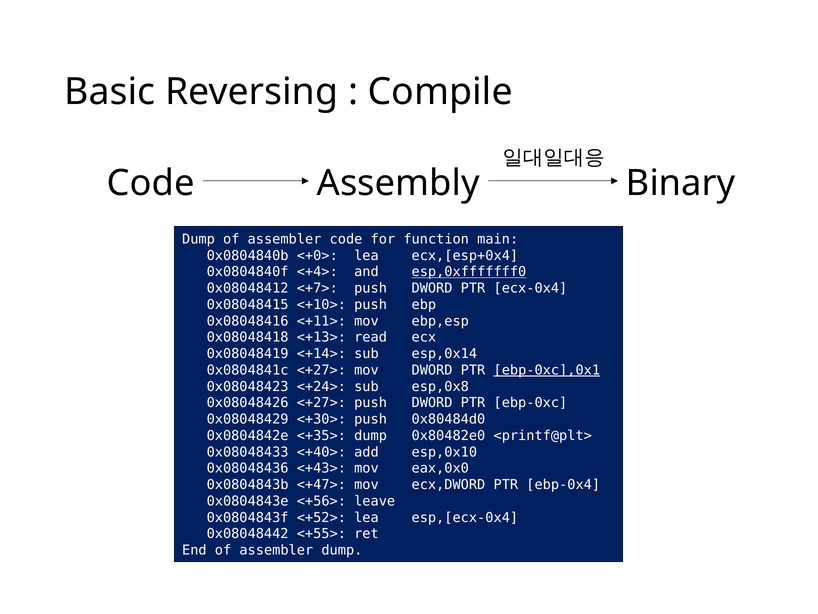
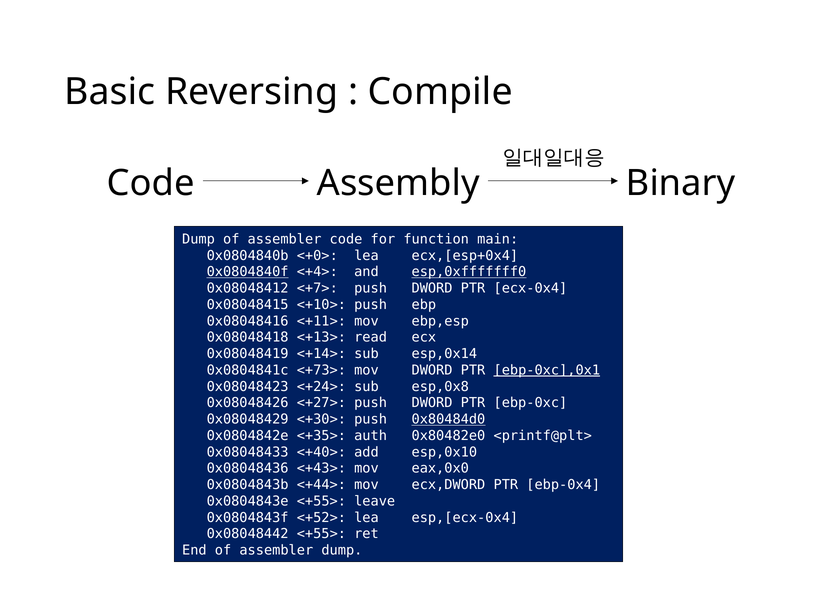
0x0804840f underline: none -> present
0x0804841c <+27>: <+27> -> <+73>
0x80484d0 underline: none -> present
<+35> dump: dump -> auth
<+47>: <+47> -> <+44>
0x0804843e <+56>: <+56> -> <+55>
